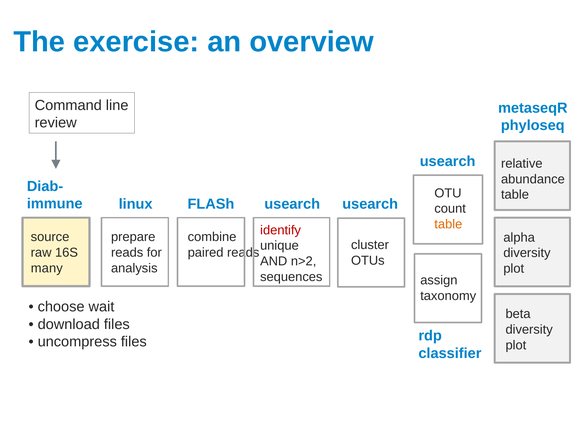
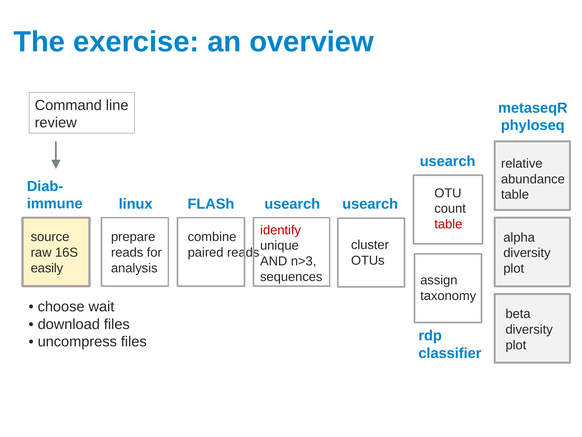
table at (448, 224) colour: orange -> red
n>2: n>2 -> n>3
many: many -> easily
